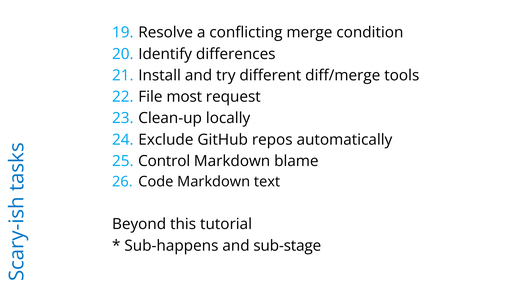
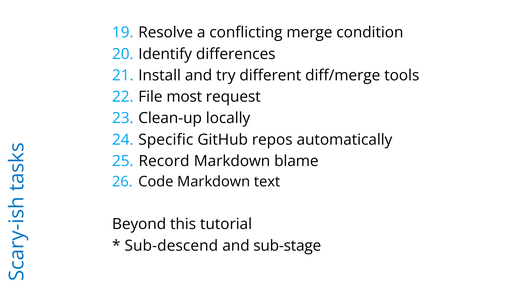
Exclude: Exclude -> Specific
Control: Control -> Record
Sub-happens: Sub-happens -> Sub-descend
